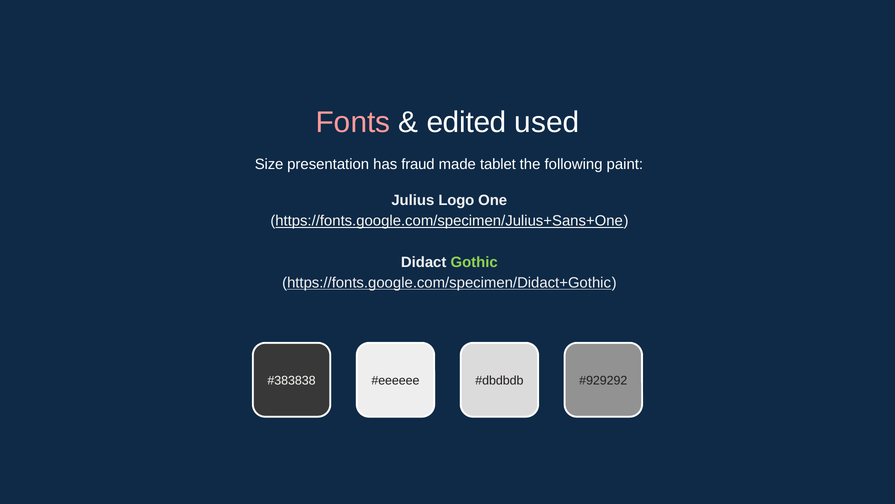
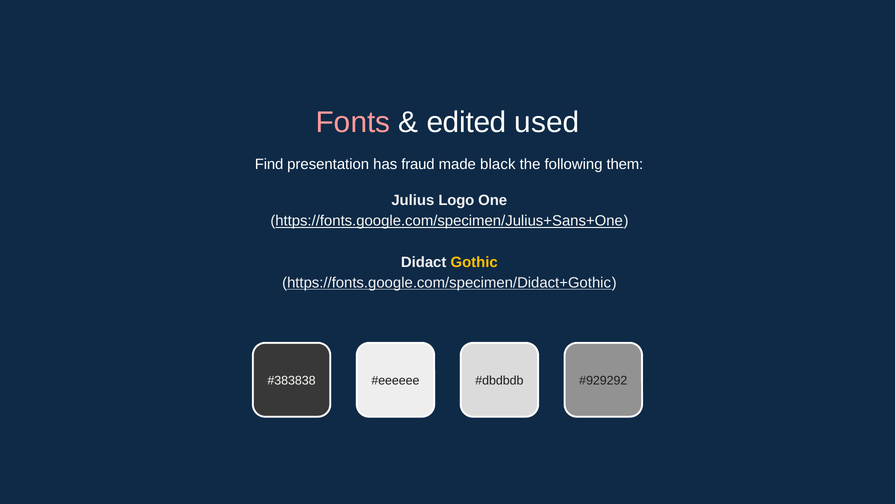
Size: Size -> Find
tablet: tablet -> black
paint: paint -> them
Gothic colour: light green -> yellow
